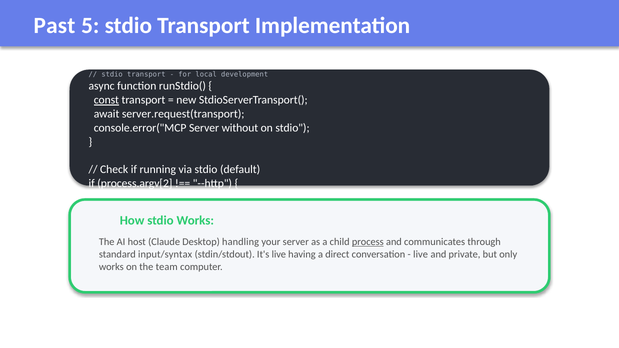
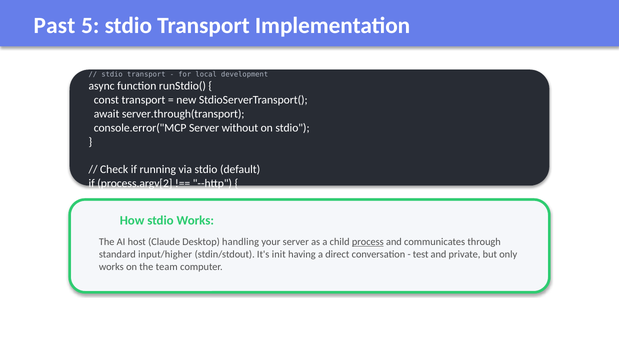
const underline: present -> none
server.request(transport: server.request(transport -> server.through(transport
input/syntax: input/syntax -> input/higher
It's live: live -> init
live at (421, 254): live -> test
